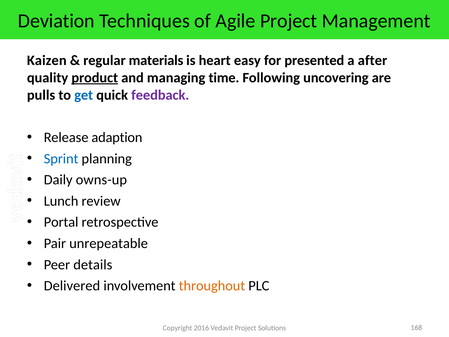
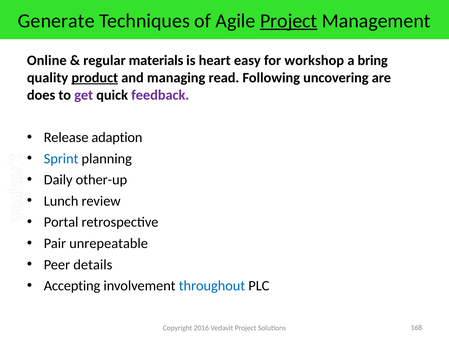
Deviation: Deviation -> Generate
Project at (289, 21) underline: none -> present
Kaizen: Kaizen -> Online
presented: presented -> workshop
after: after -> bring
time: time -> read
pulls: pulls -> does
get colour: blue -> purple
owns-up: owns-up -> other-up
Delivered: Delivered -> Accepting
throughout colour: orange -> blue
